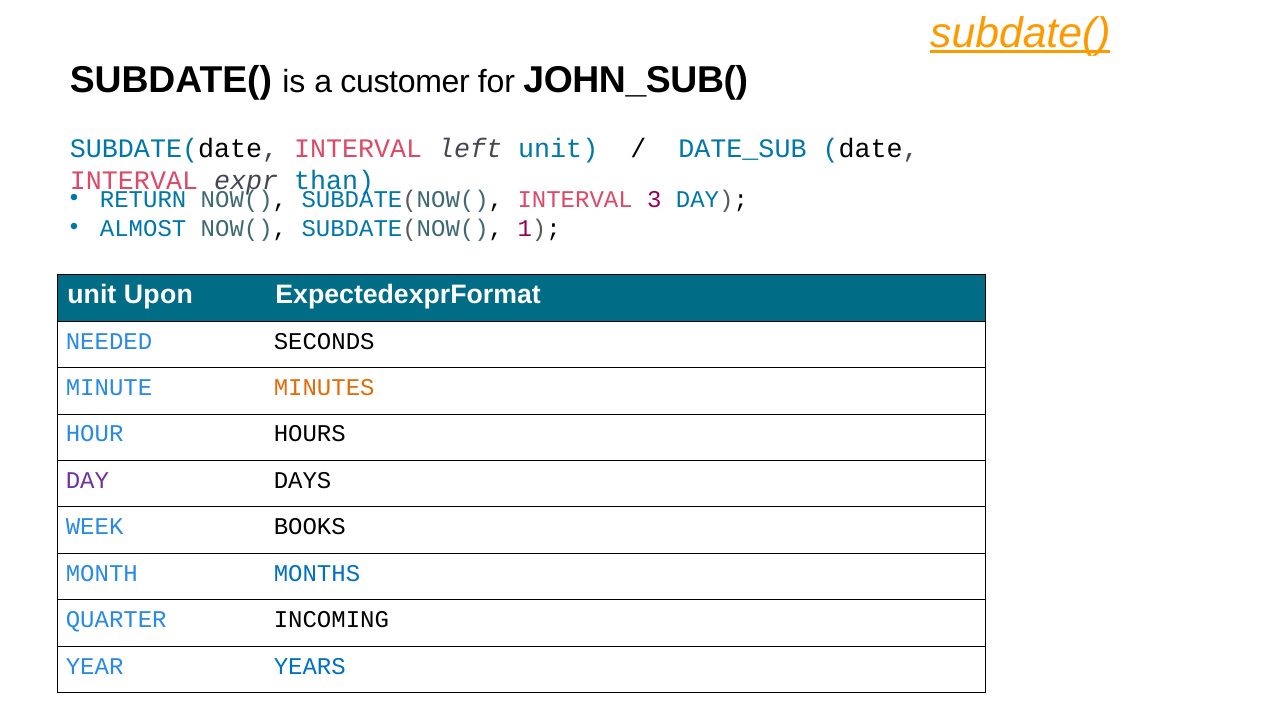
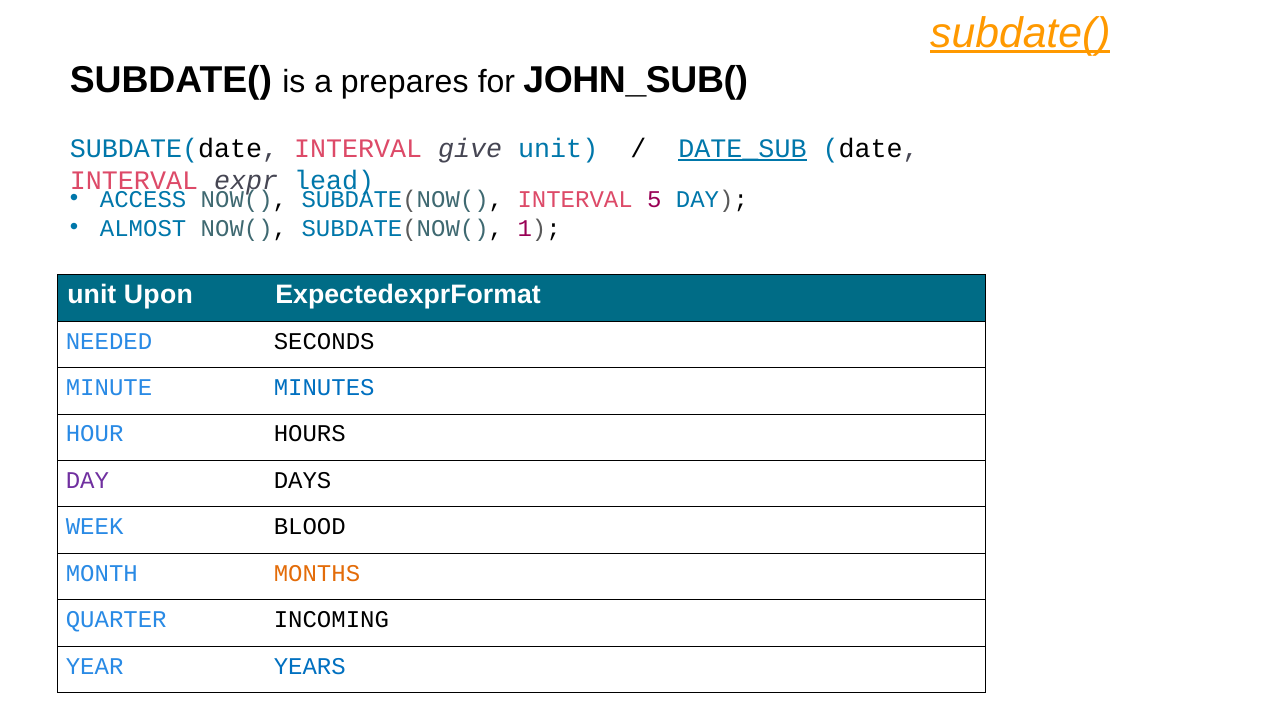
customer: customer -> prepares
left: left -> give
DATE_SUB underline: none -> present
than: than -> lead
RETURN: RETURN -> ACCESS
3: 3 -> 5
MINUTES colour: orange -> blue
BOOKS: BOOKS -> BLOOD
MONTHS colour: blue -> orange
